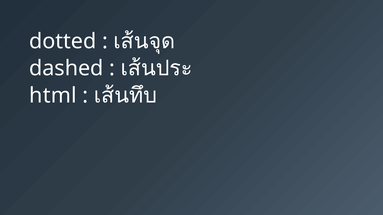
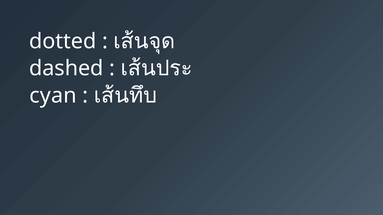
html: html -> cyan
